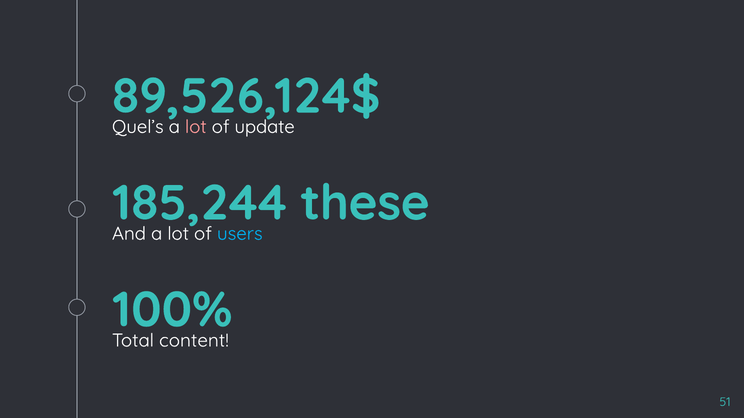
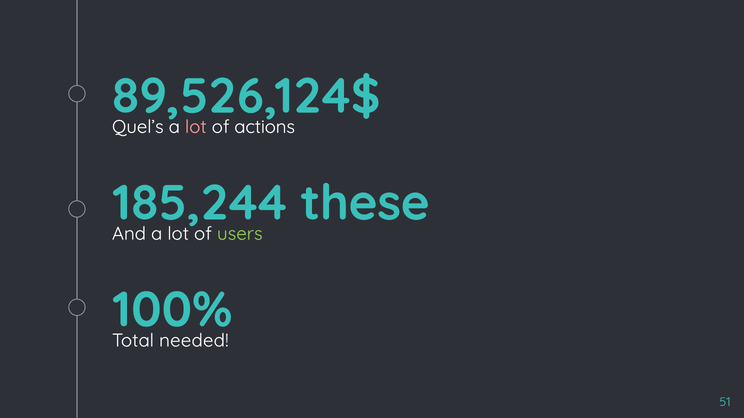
update: update -> actions
users colour: light blue -> light green
content: content -> needed
